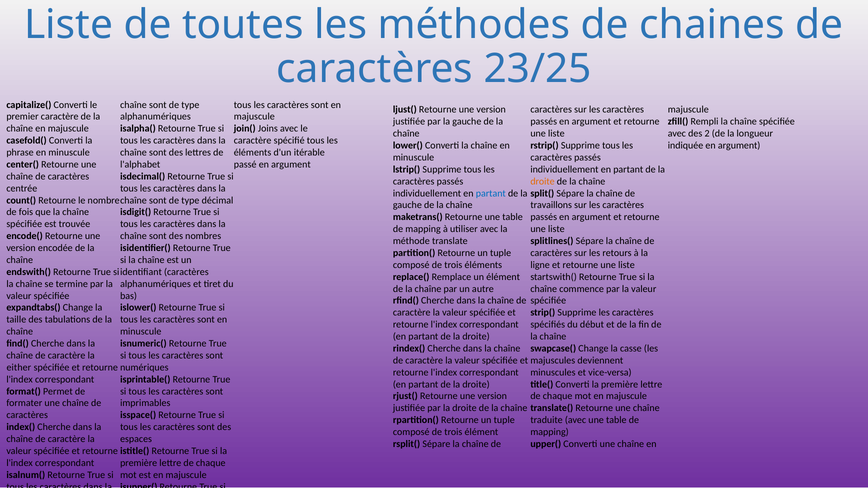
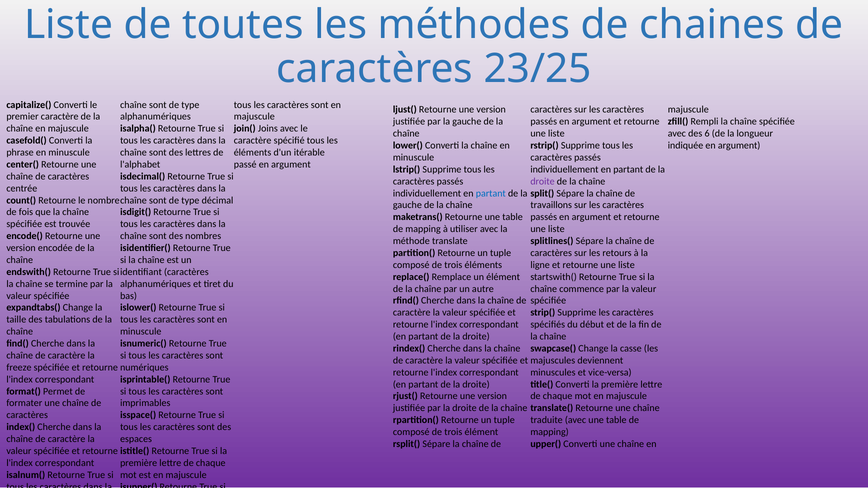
2: 2 -> 6
droite at (543, 181) colour: orange -> purple
either: either -> freeze
